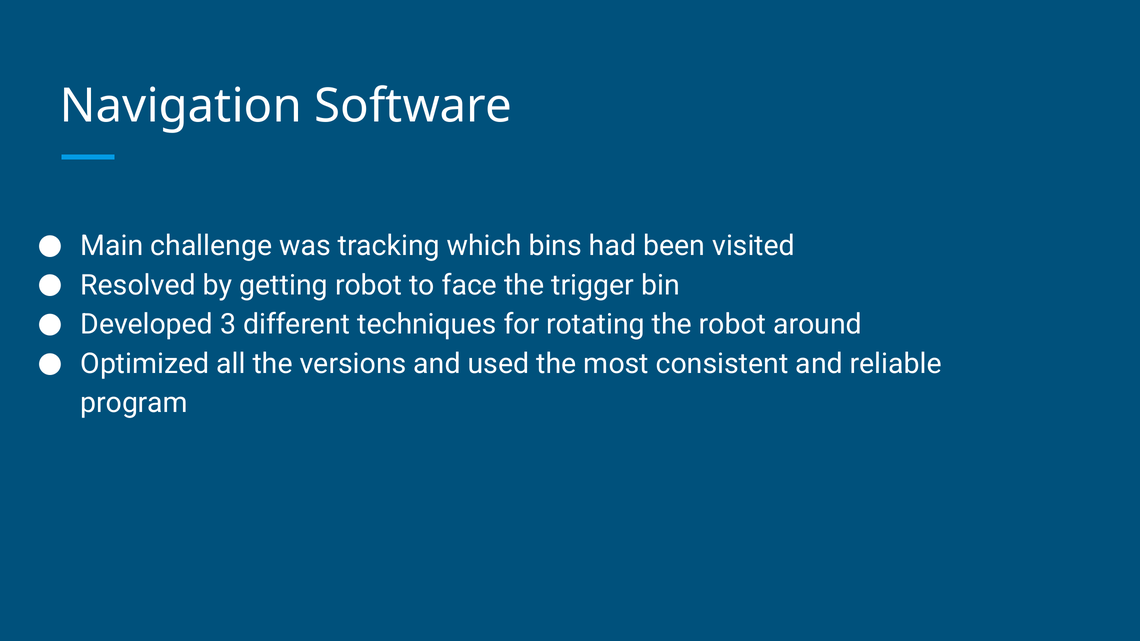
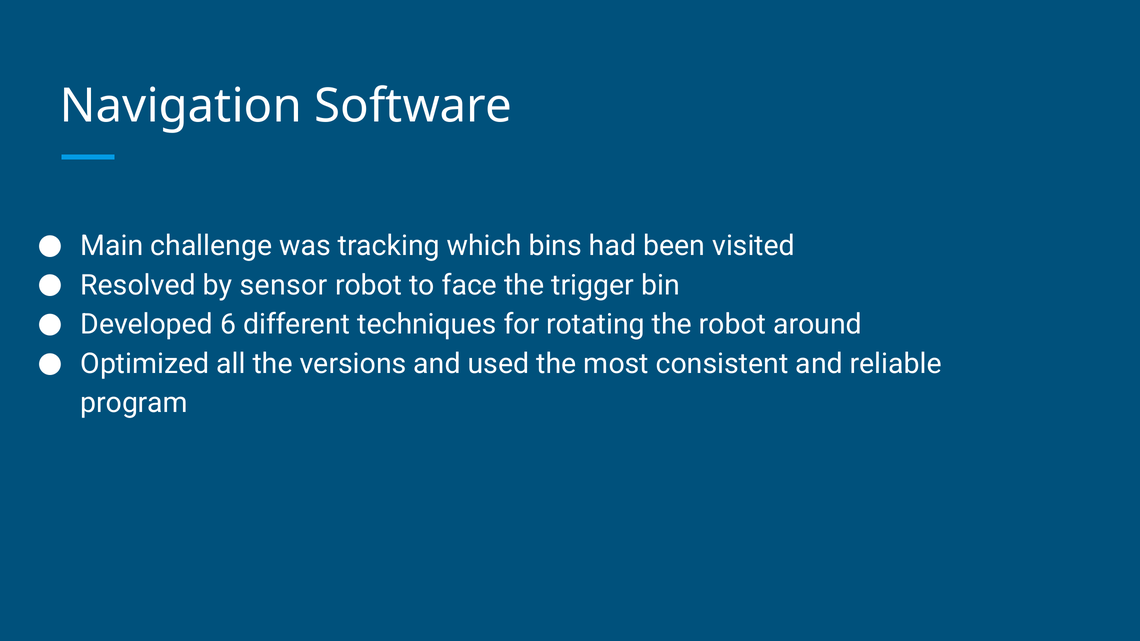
getting: getting -> sensor
3: 3 -> 6
